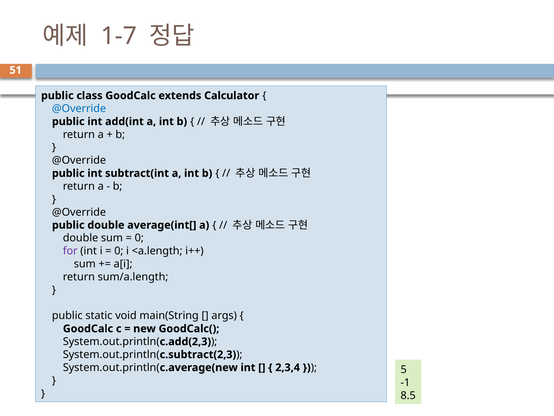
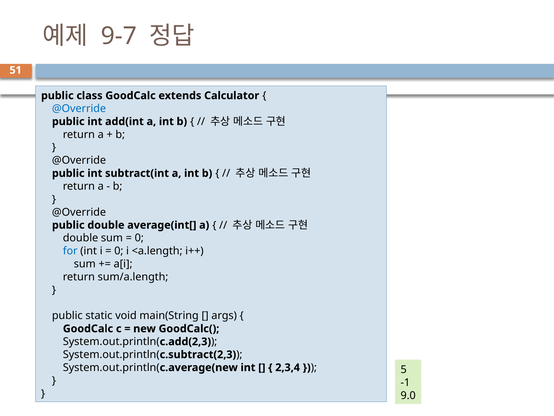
1-7: 1-7 -> 9-7
for colour: purple -> blue
8.5: 8.5 -> 9.0
